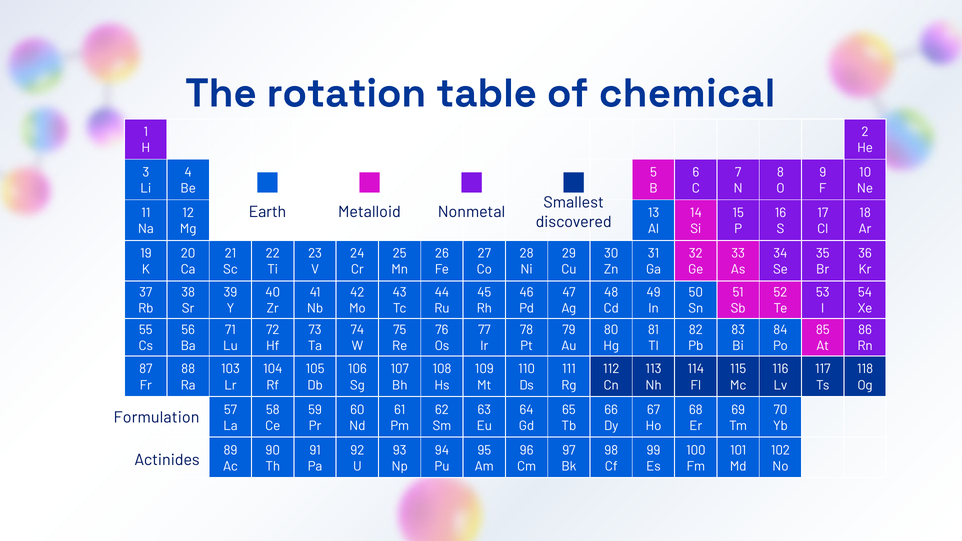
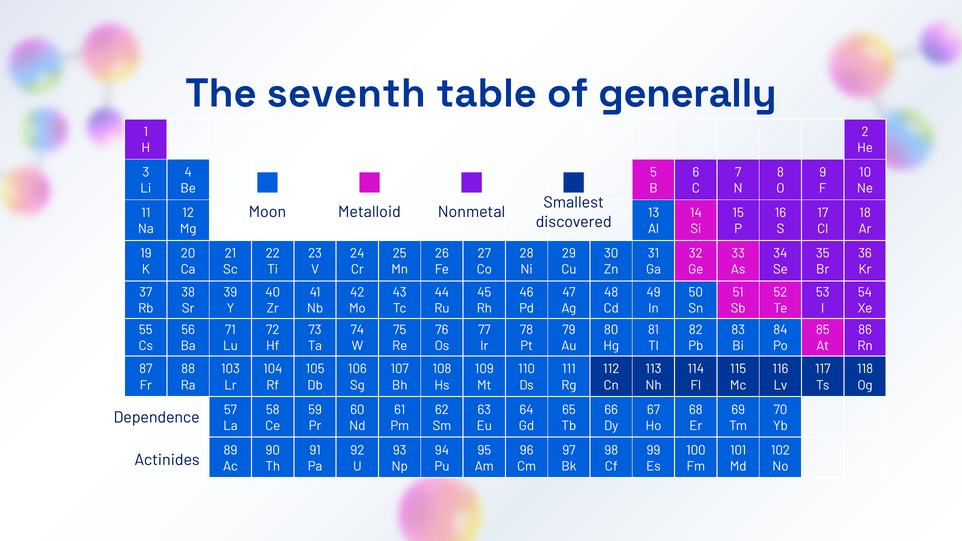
rotation: rotation -> seventh
chemical: chemical -> generally
Earth: Earth -> Moon
Formulation: Formulation -> Dependence
